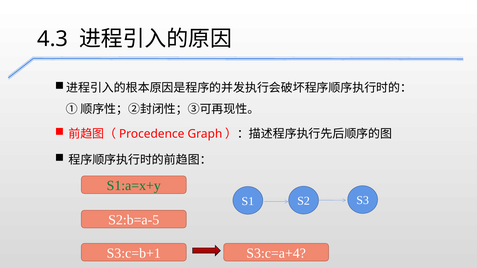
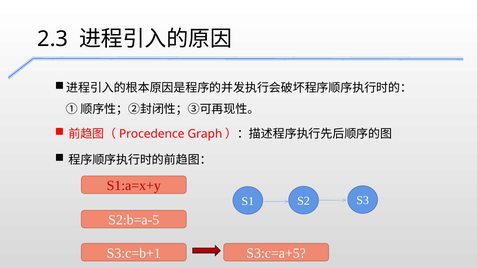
4.3: 4.3 -> 2.3
S1:a=x+y colour: green -> red
S3:c=a+4: S3:c=a+4 -> S3:c=a+5
